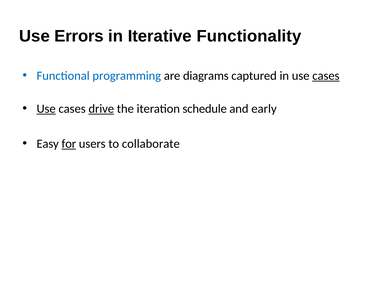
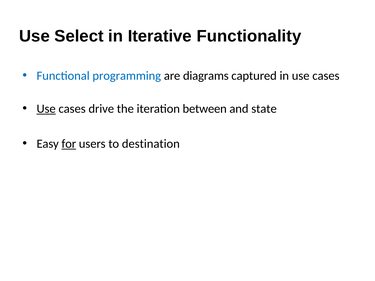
Errors: Errors -> Select
cases at (326, 76) underline: present -> none
drive underline: present -> none
schedule: schedule -> between
early: early -> state
collaborate: collaborate -> destination
